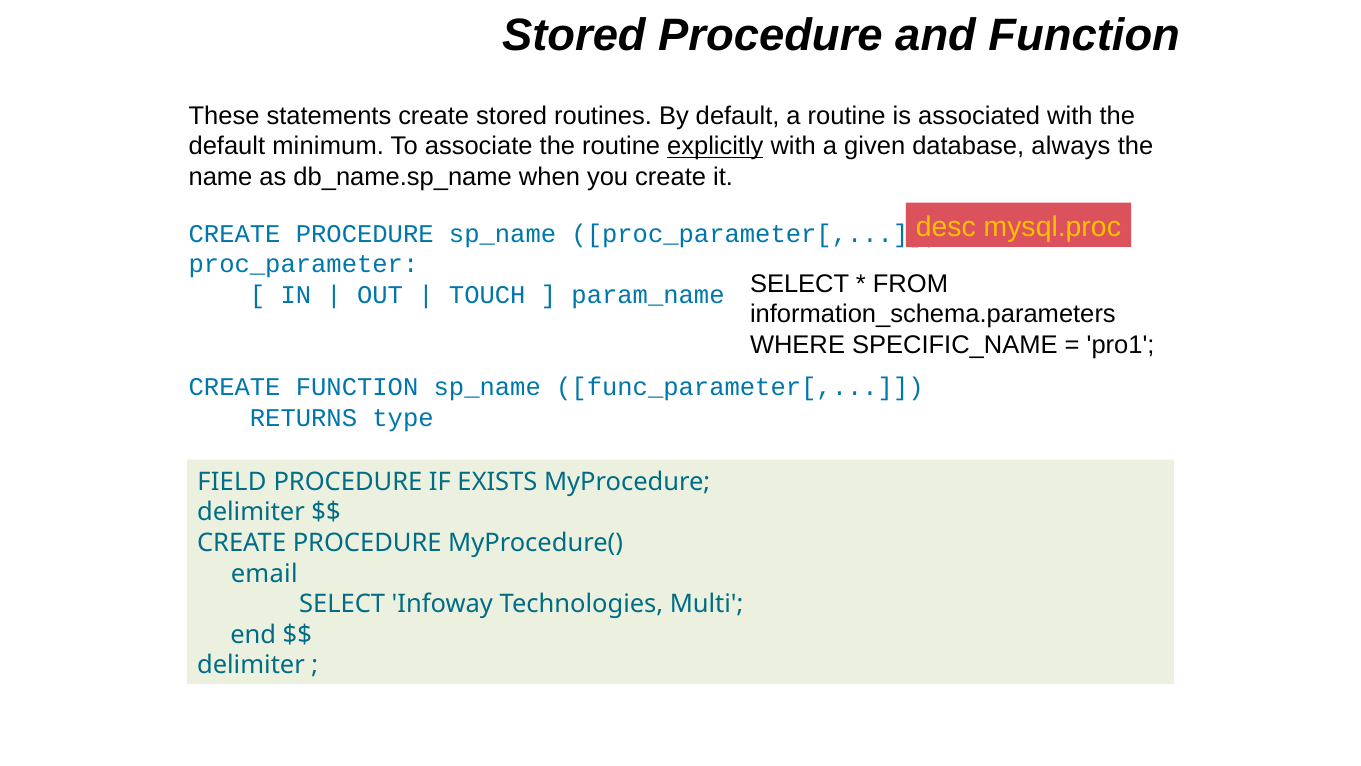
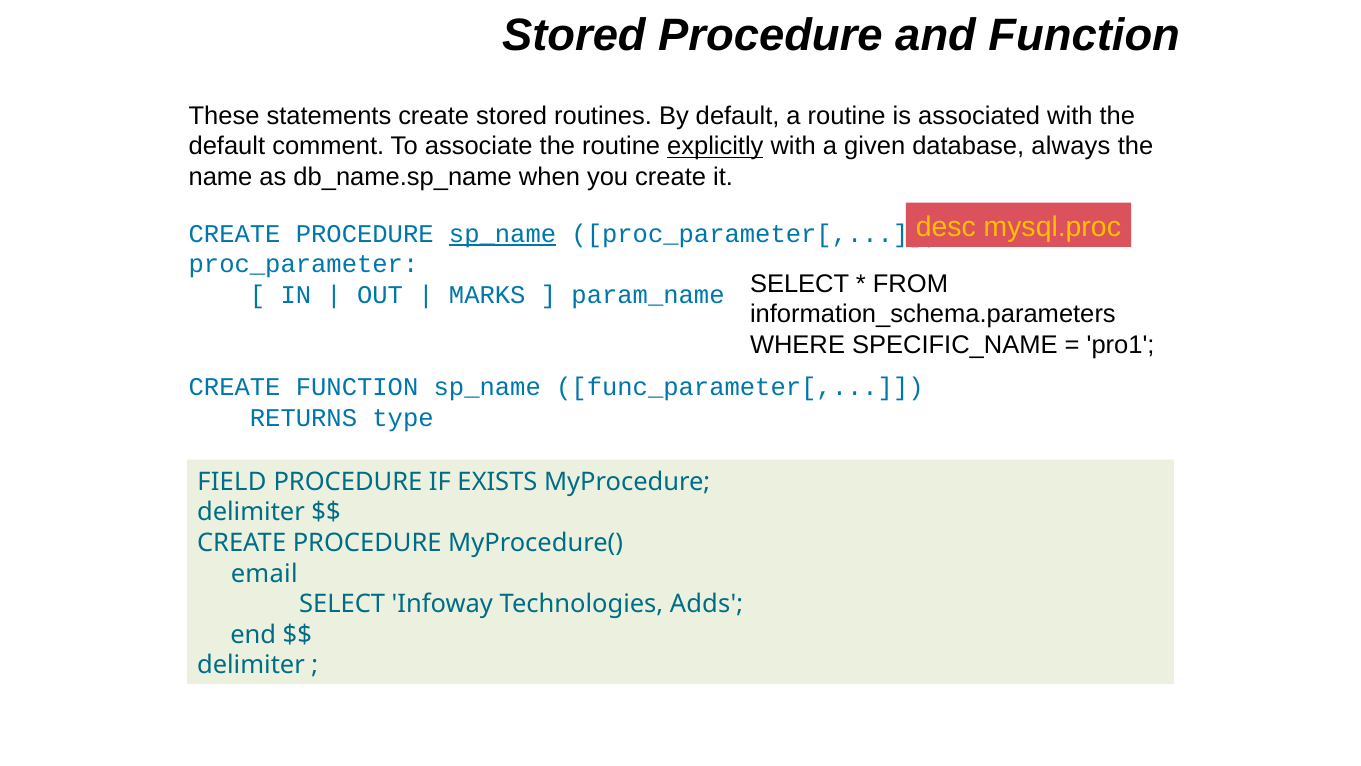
minimum: minimum -> comment
sp_name at (503, 234) underline: none -> present
TOUCH: TOUCH -> MARKS
Multi: Multi -> Adds
